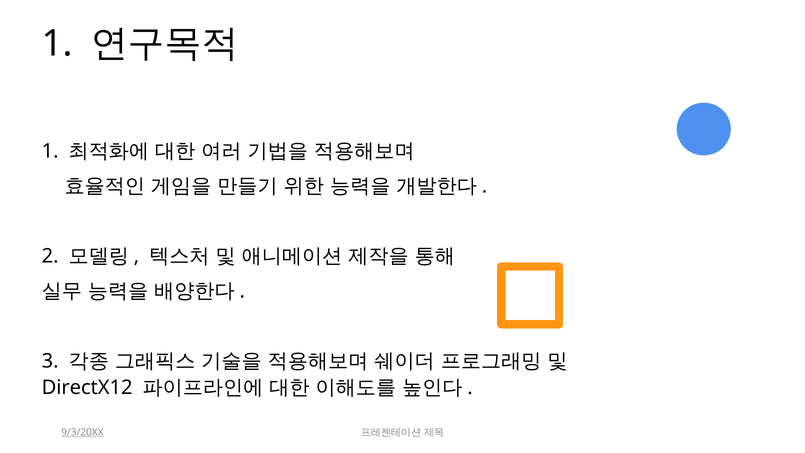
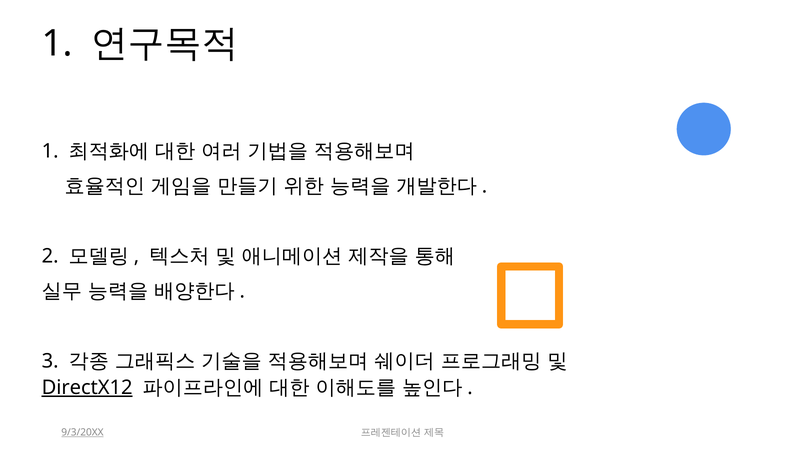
DirectX12 underline: none -> present
